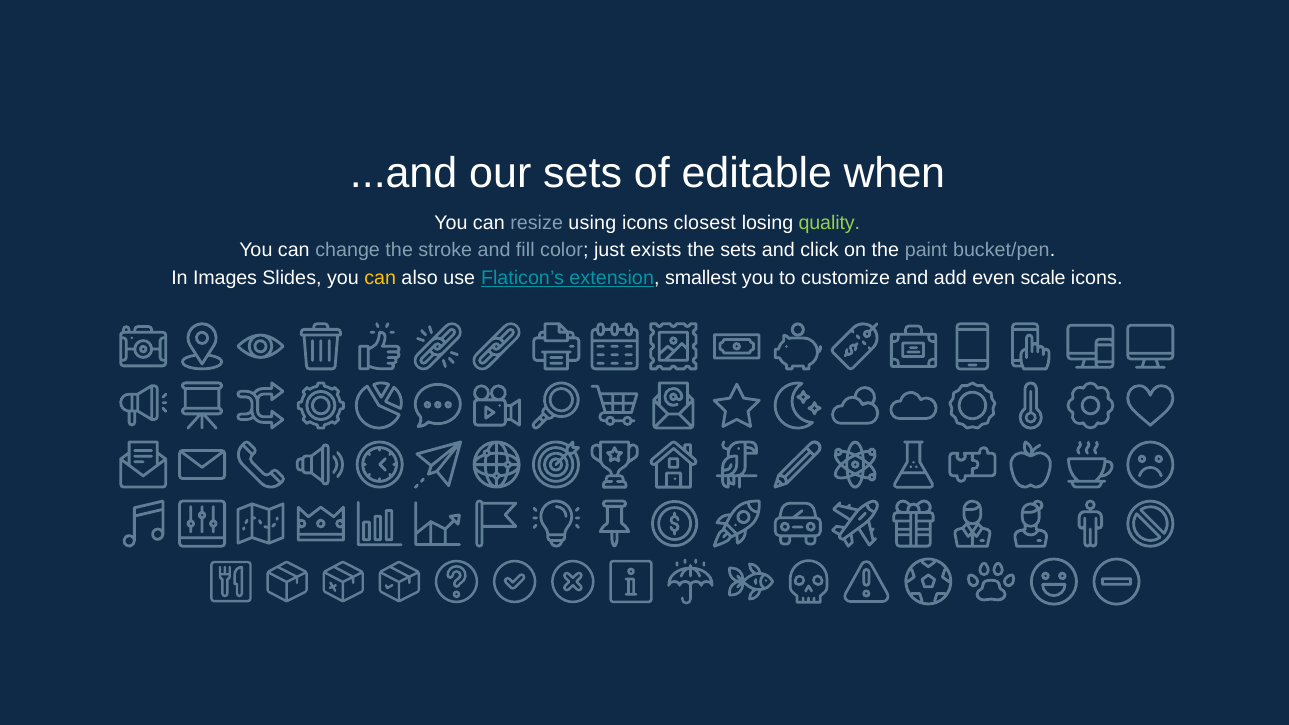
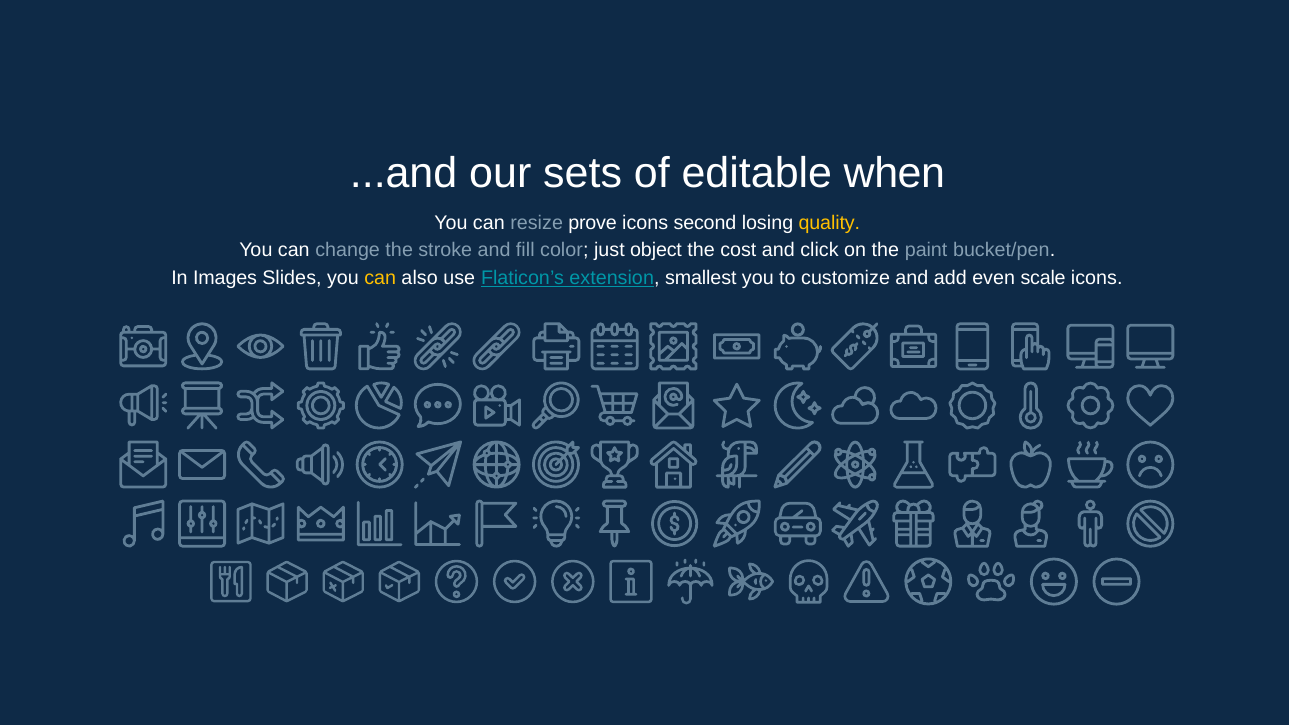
using: using -> prove
closest: closest -> second
quality colour: light green -> yellow
exists: exists -> object
the sets: sets -> cost
